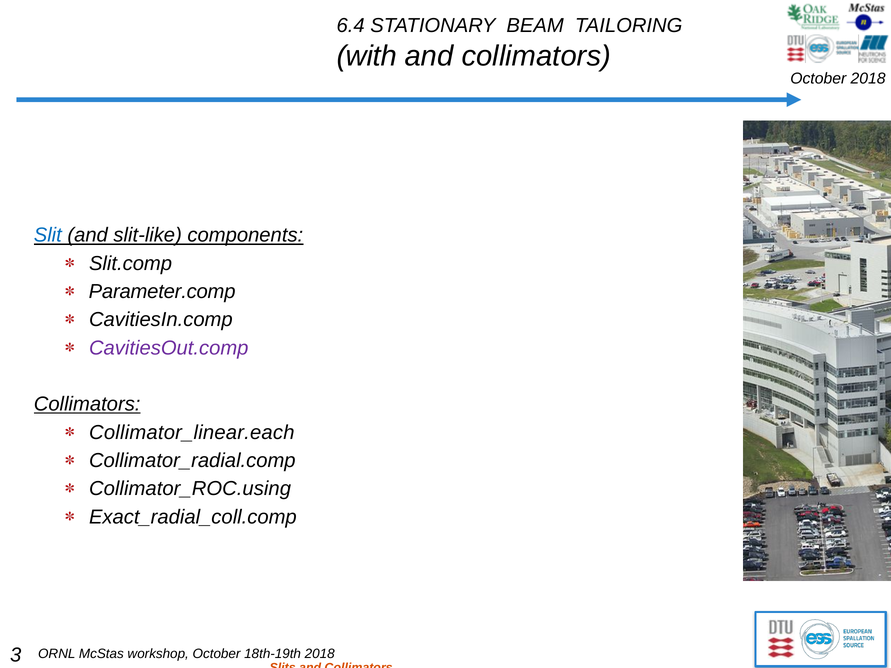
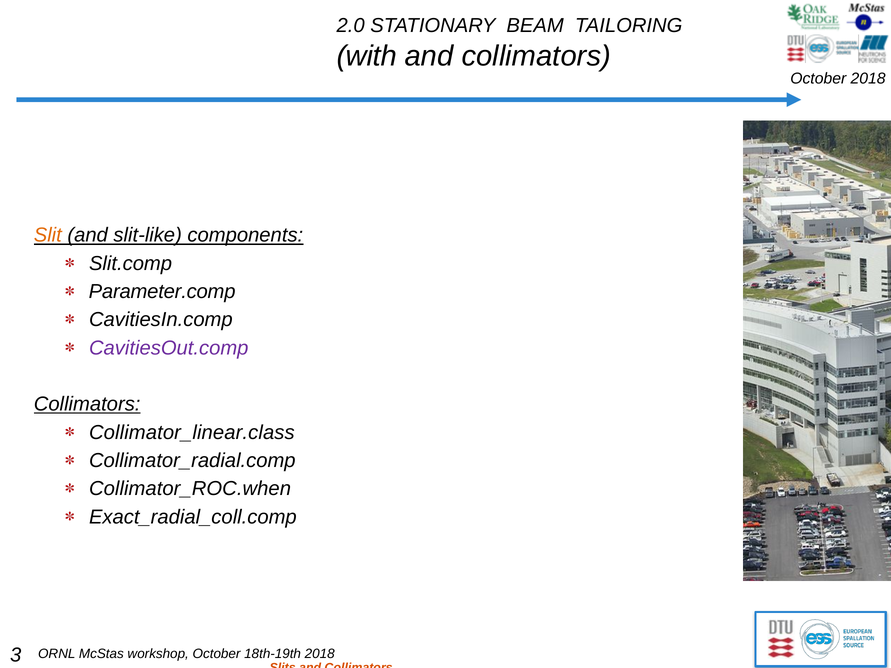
6.4: 6.4 -> 2.0
Slit colour: blue -> orange
Collimator_linear.each: Collimator_linear.each -> Collimator_linear.class
Collimator_ROC.using: Collimator_ROC.using -> Collimator_ROC.when
